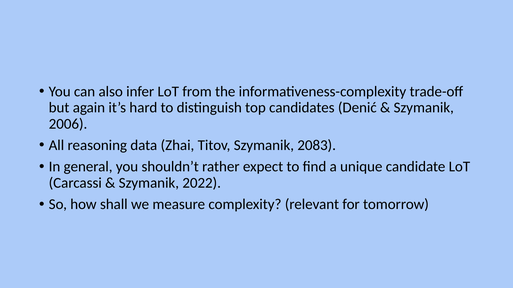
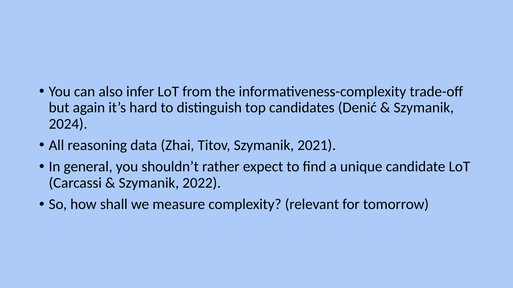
2006: 2006 -> 2024
2083: 2083 -> 2021
